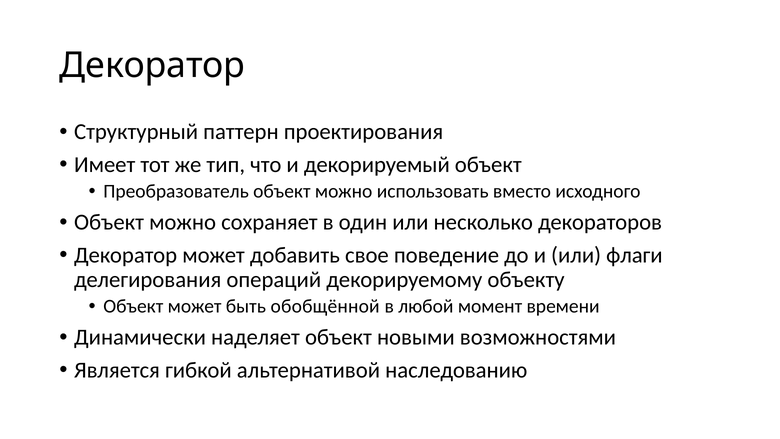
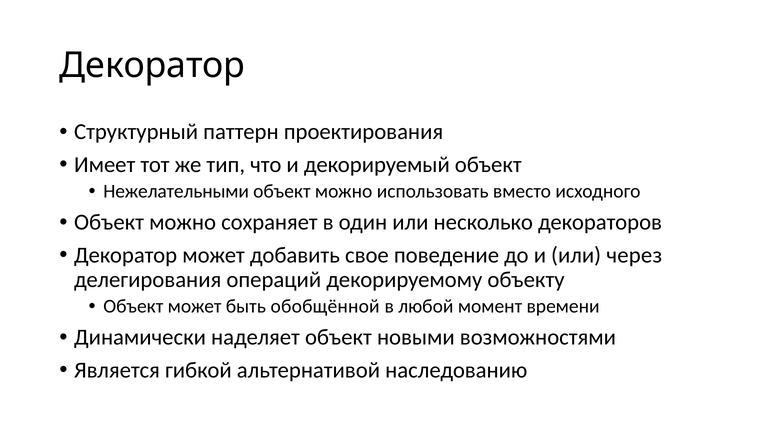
Преобразователь: Преобразователь -> Нежелательными
флаги: флаги -> через
